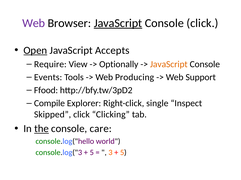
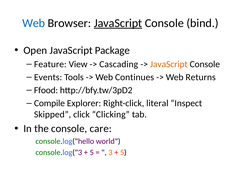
Web at (34, 23) colour: purple -> blue
Console click: click -> bind
Open underline: present -> none
Accepts: Accepts -> Package
Require: Require -> Feature
Optionally: Optionally -> Cascading
Producing: Producing -> Continues
Support: Support -> Returns
single: single -> literal
the underline: present -> none
